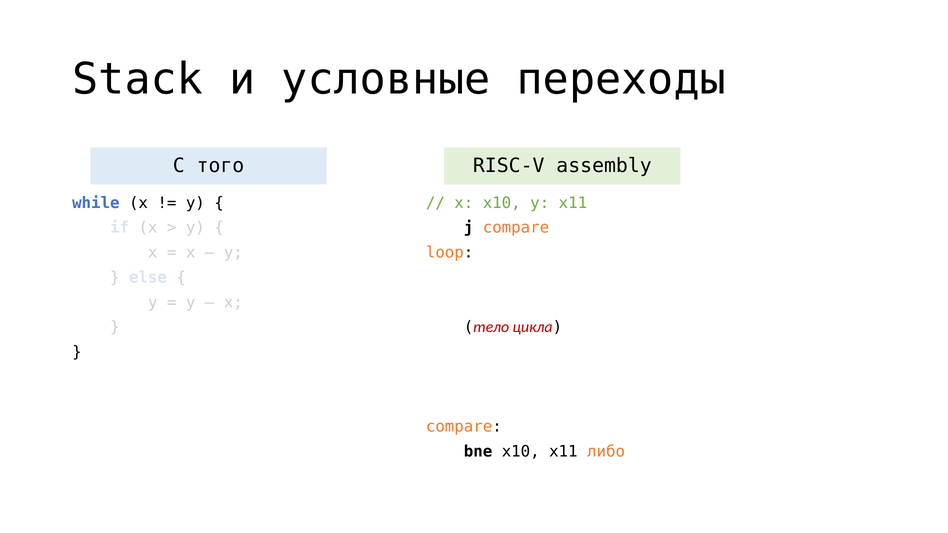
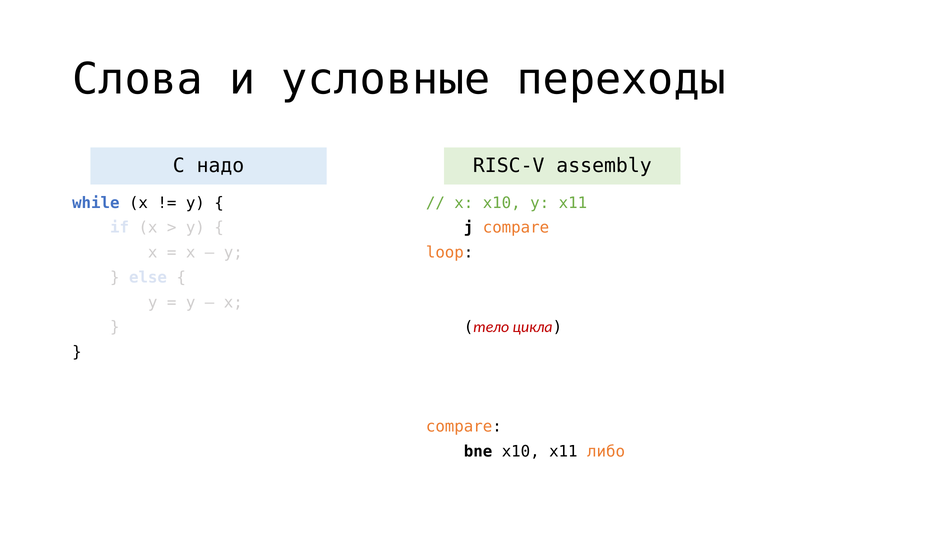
Stack: Stack -> Слова
того: того -> надо
